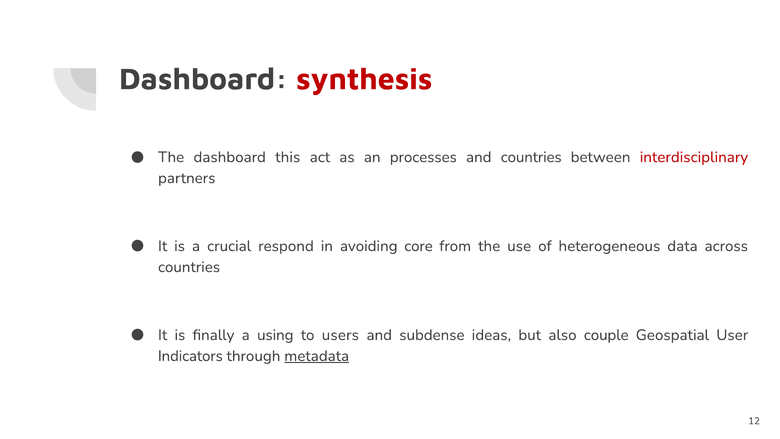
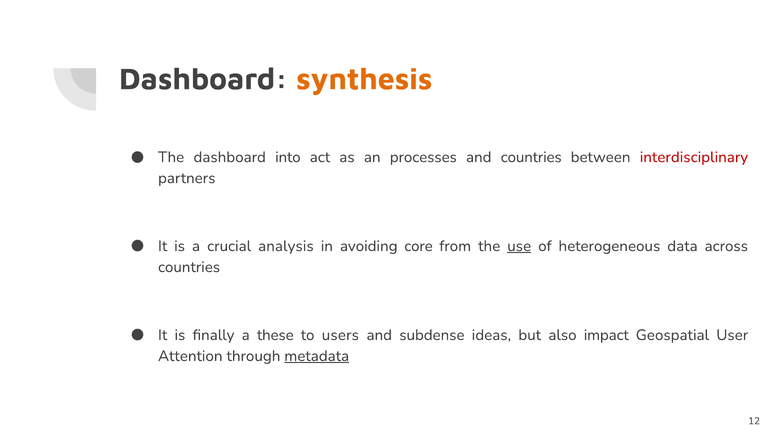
synthesis colour: red -> orange
this: this -> into
respond: respond -> analysis
use underline: none -> present
using: using -> these
couple: couple -> impact
Indicators: Indicators -> Attention
